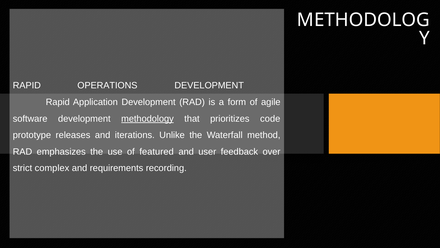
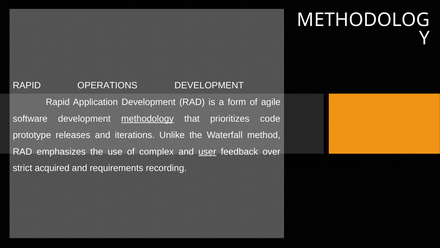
featured: featured -> complex
user underline: none -> present
complex: complex -> acquired
